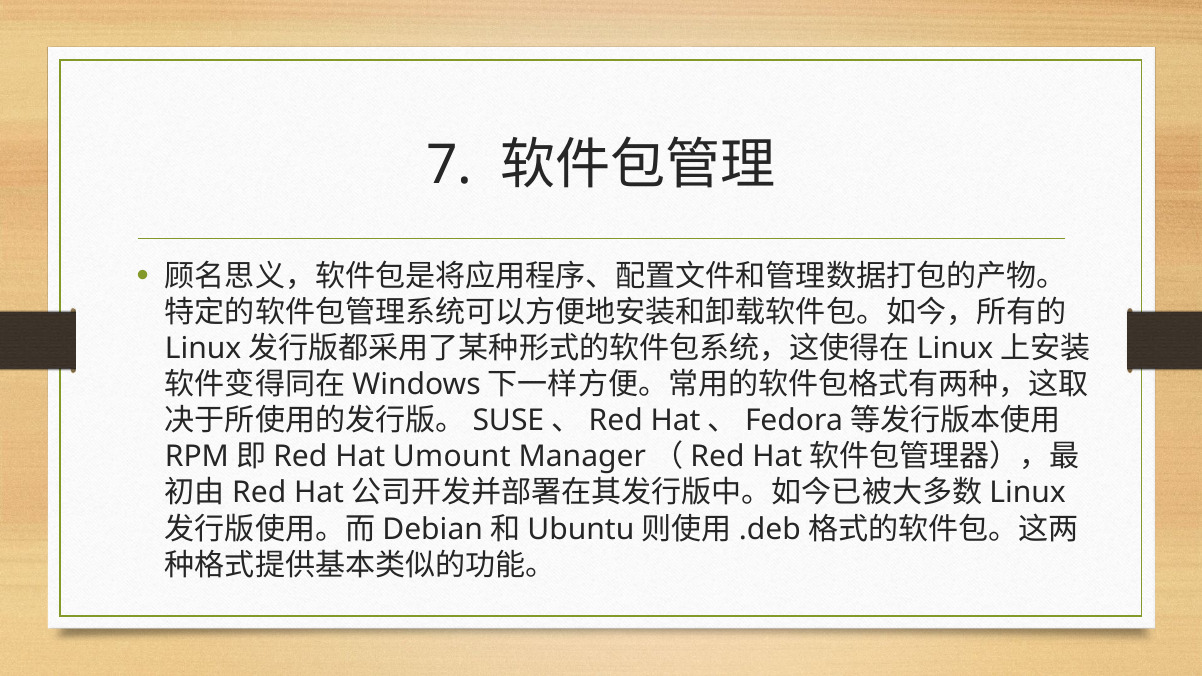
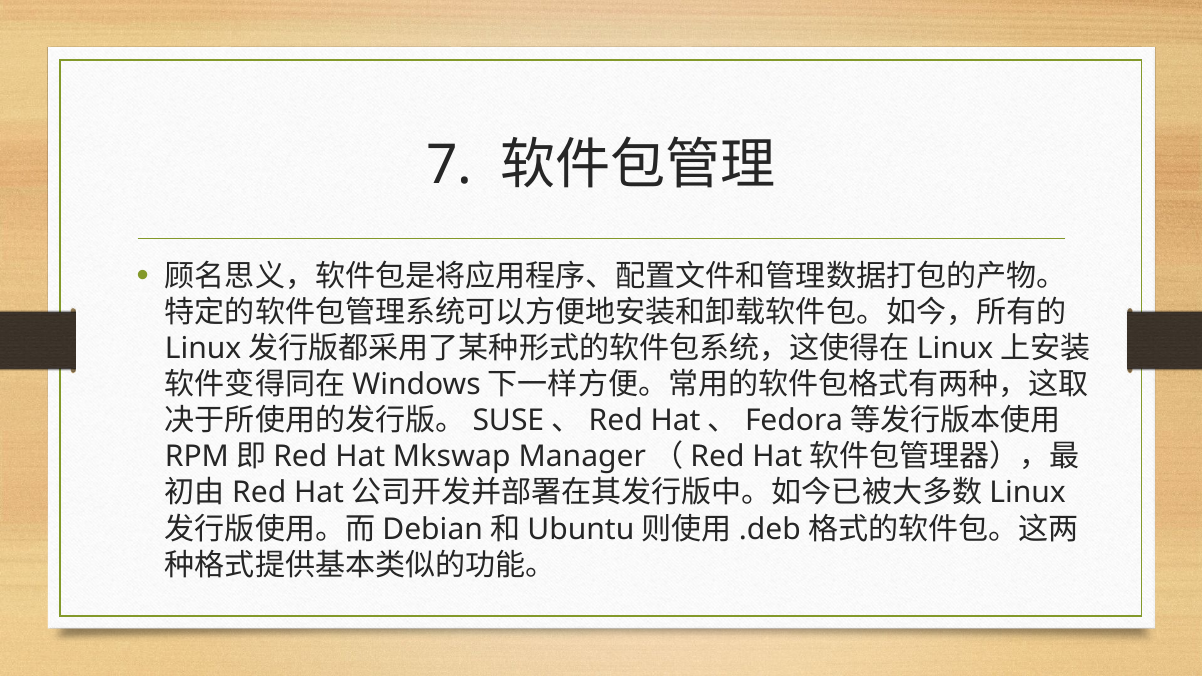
Umount: Umount -> Mkswap
